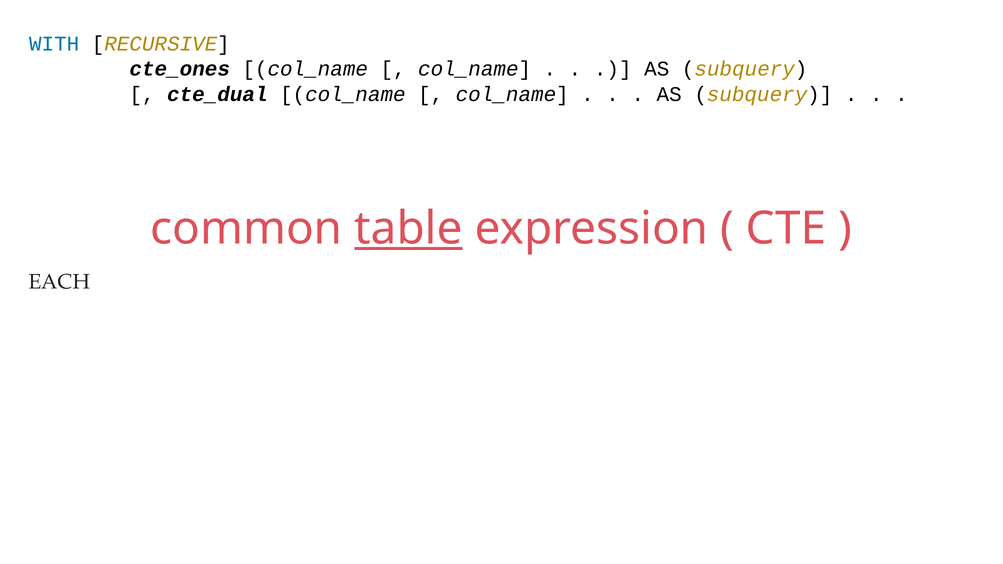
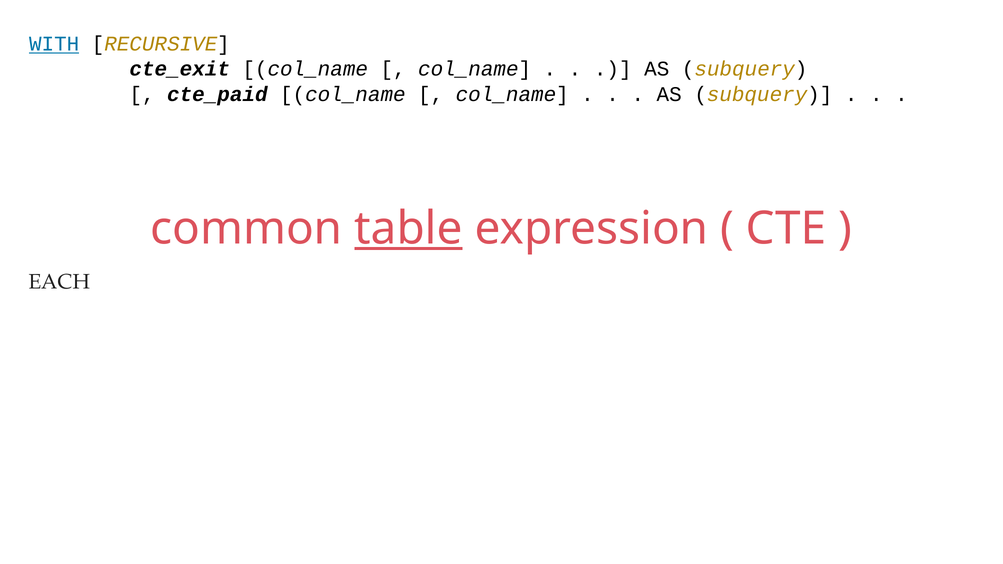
WITH underline: none -> present
cte_ones: cte_ones -> cte_exit
cte_dual: cte_dual -> cte_paid
